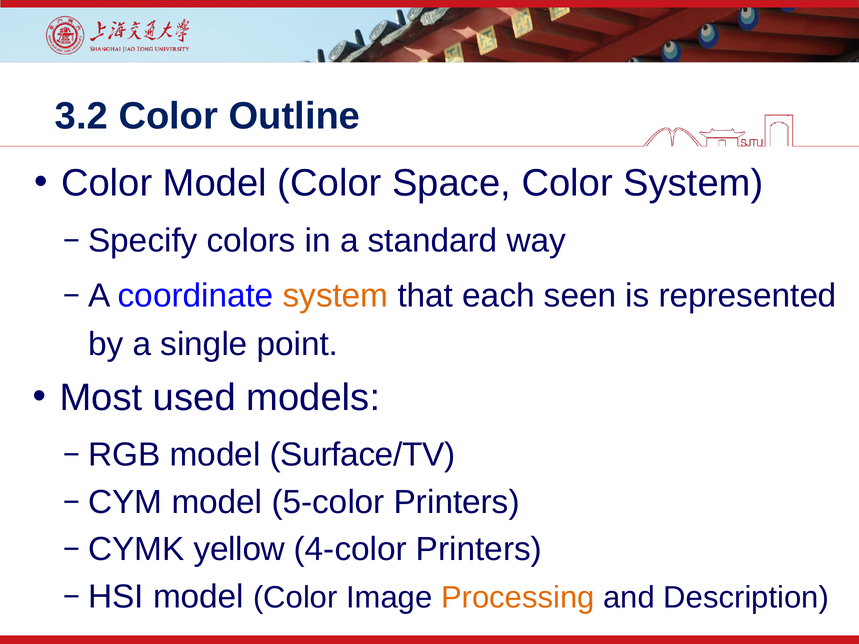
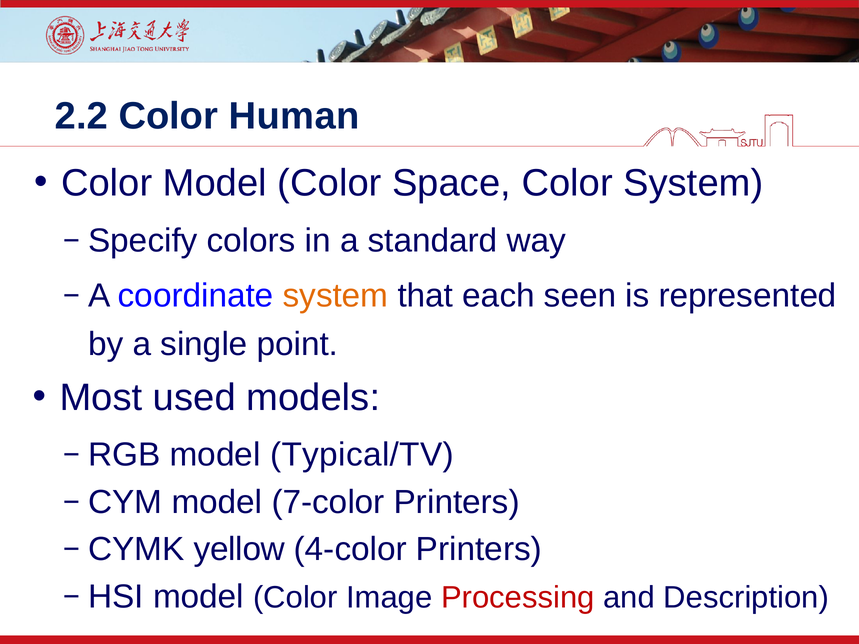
3.2: 3.2 -> 2.2
Outline: Outline -> Human
Surface/TV: Surface/TV -> Typical/TV
5-color: 5-color -> 7-color
Processing colour: orange -> red
